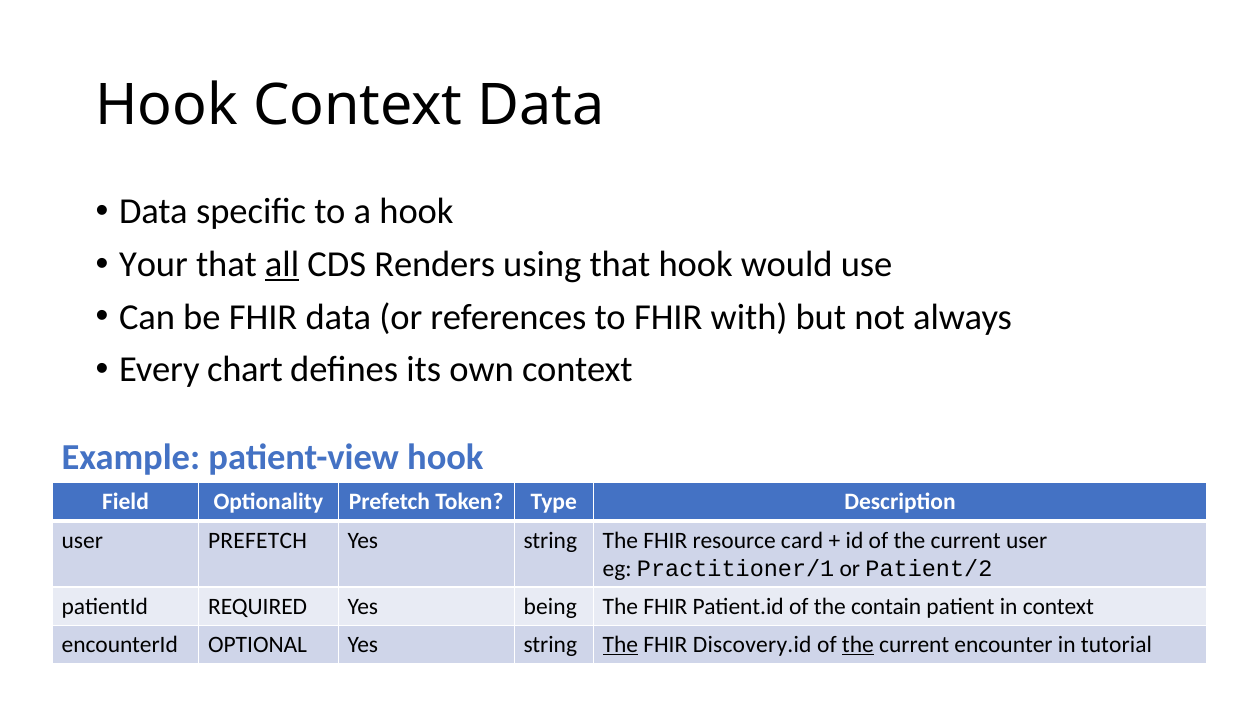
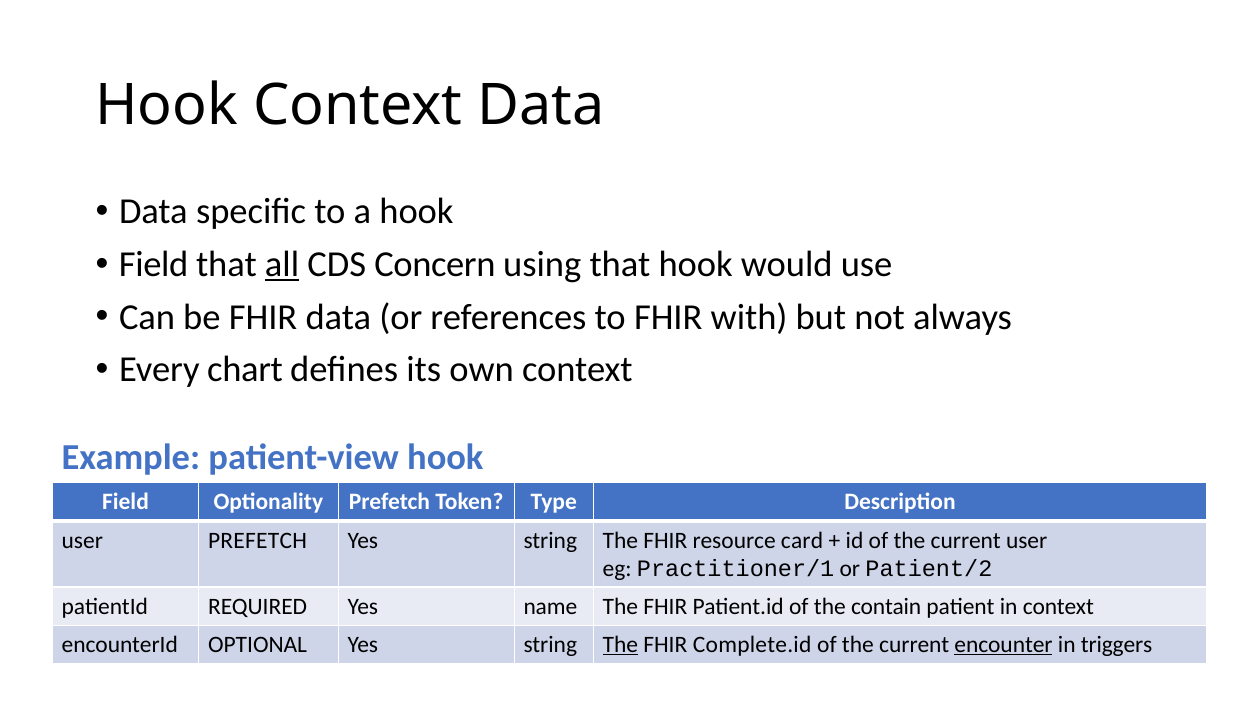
Your at (153, 264): Your -> Field
Renders: Renders -> Concern
being: being -> name
Discovery.id: Discovery.id -> Complete.id
the at (858, 644) underline: present -> none
encounter underline: none -> present
tutorial: tutorial -> triggers
